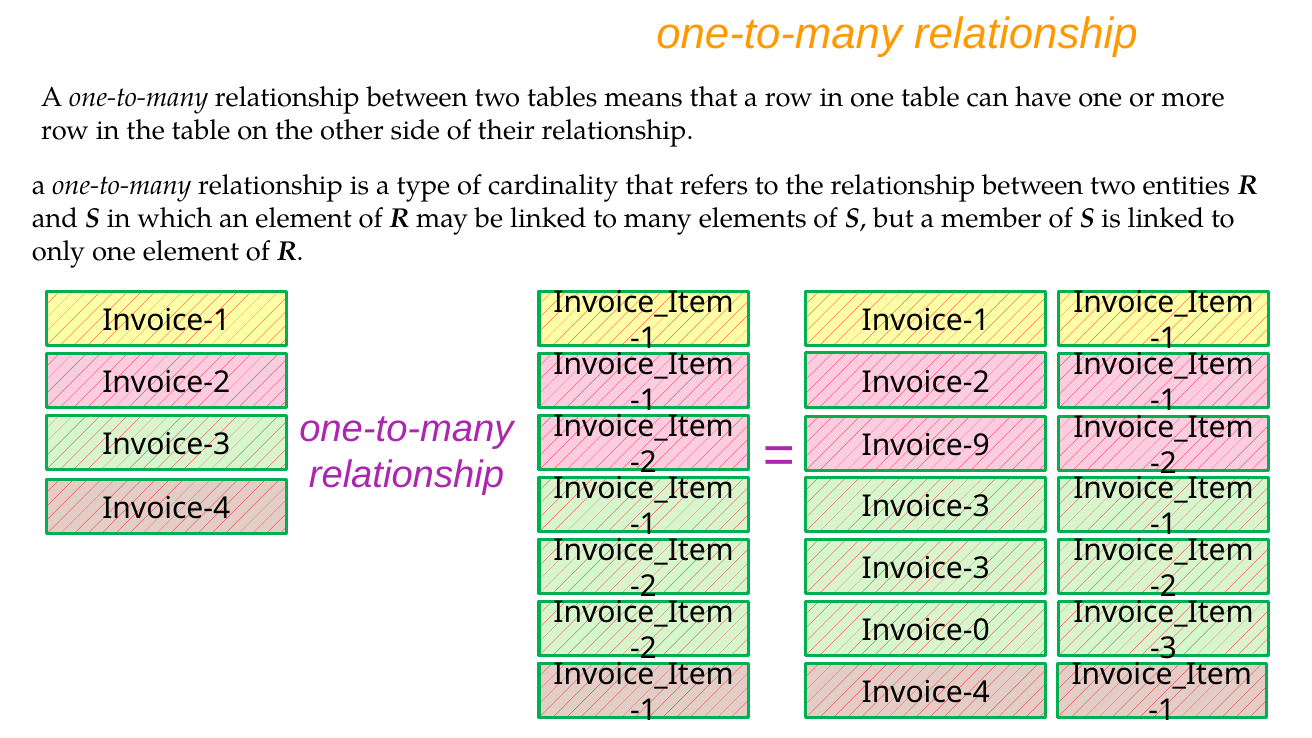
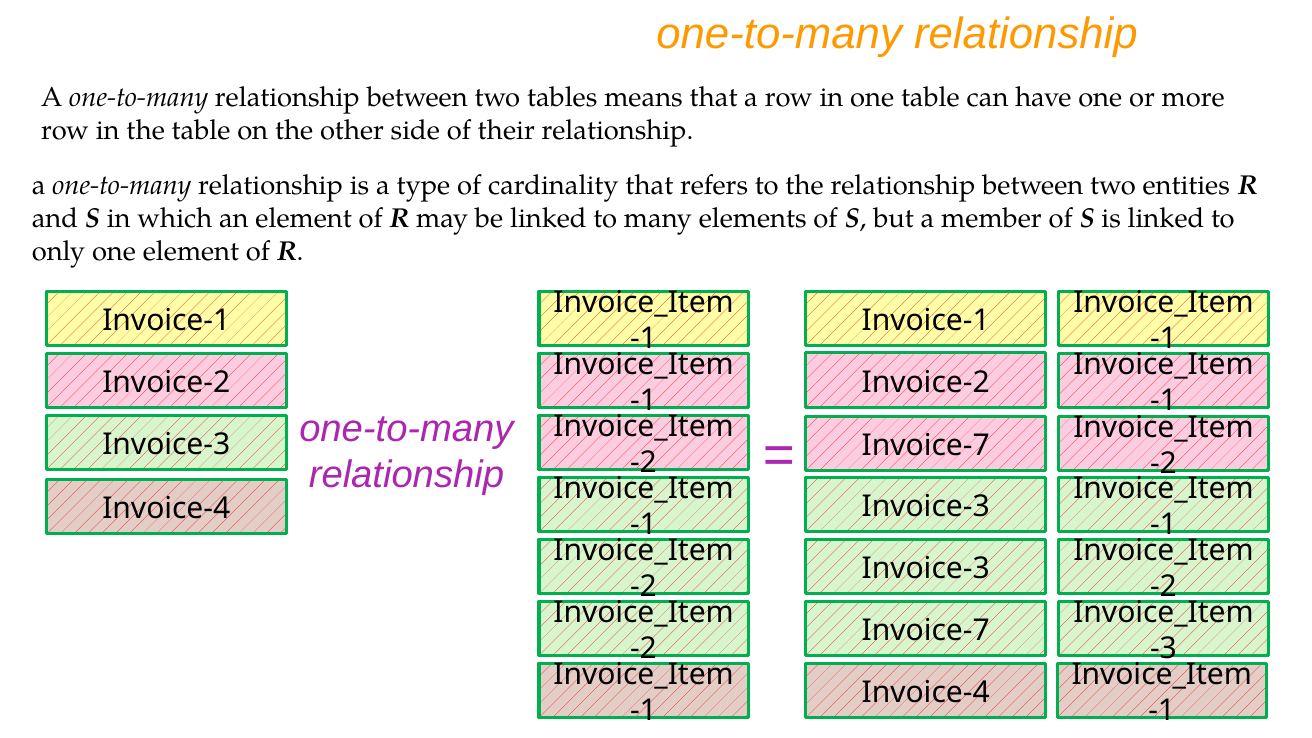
Invoice-9 at (926, 445): Invoice-9 -> Invoice-7
Invoice-0 at (926, 630): Invoice-0 -> Invoice-7
